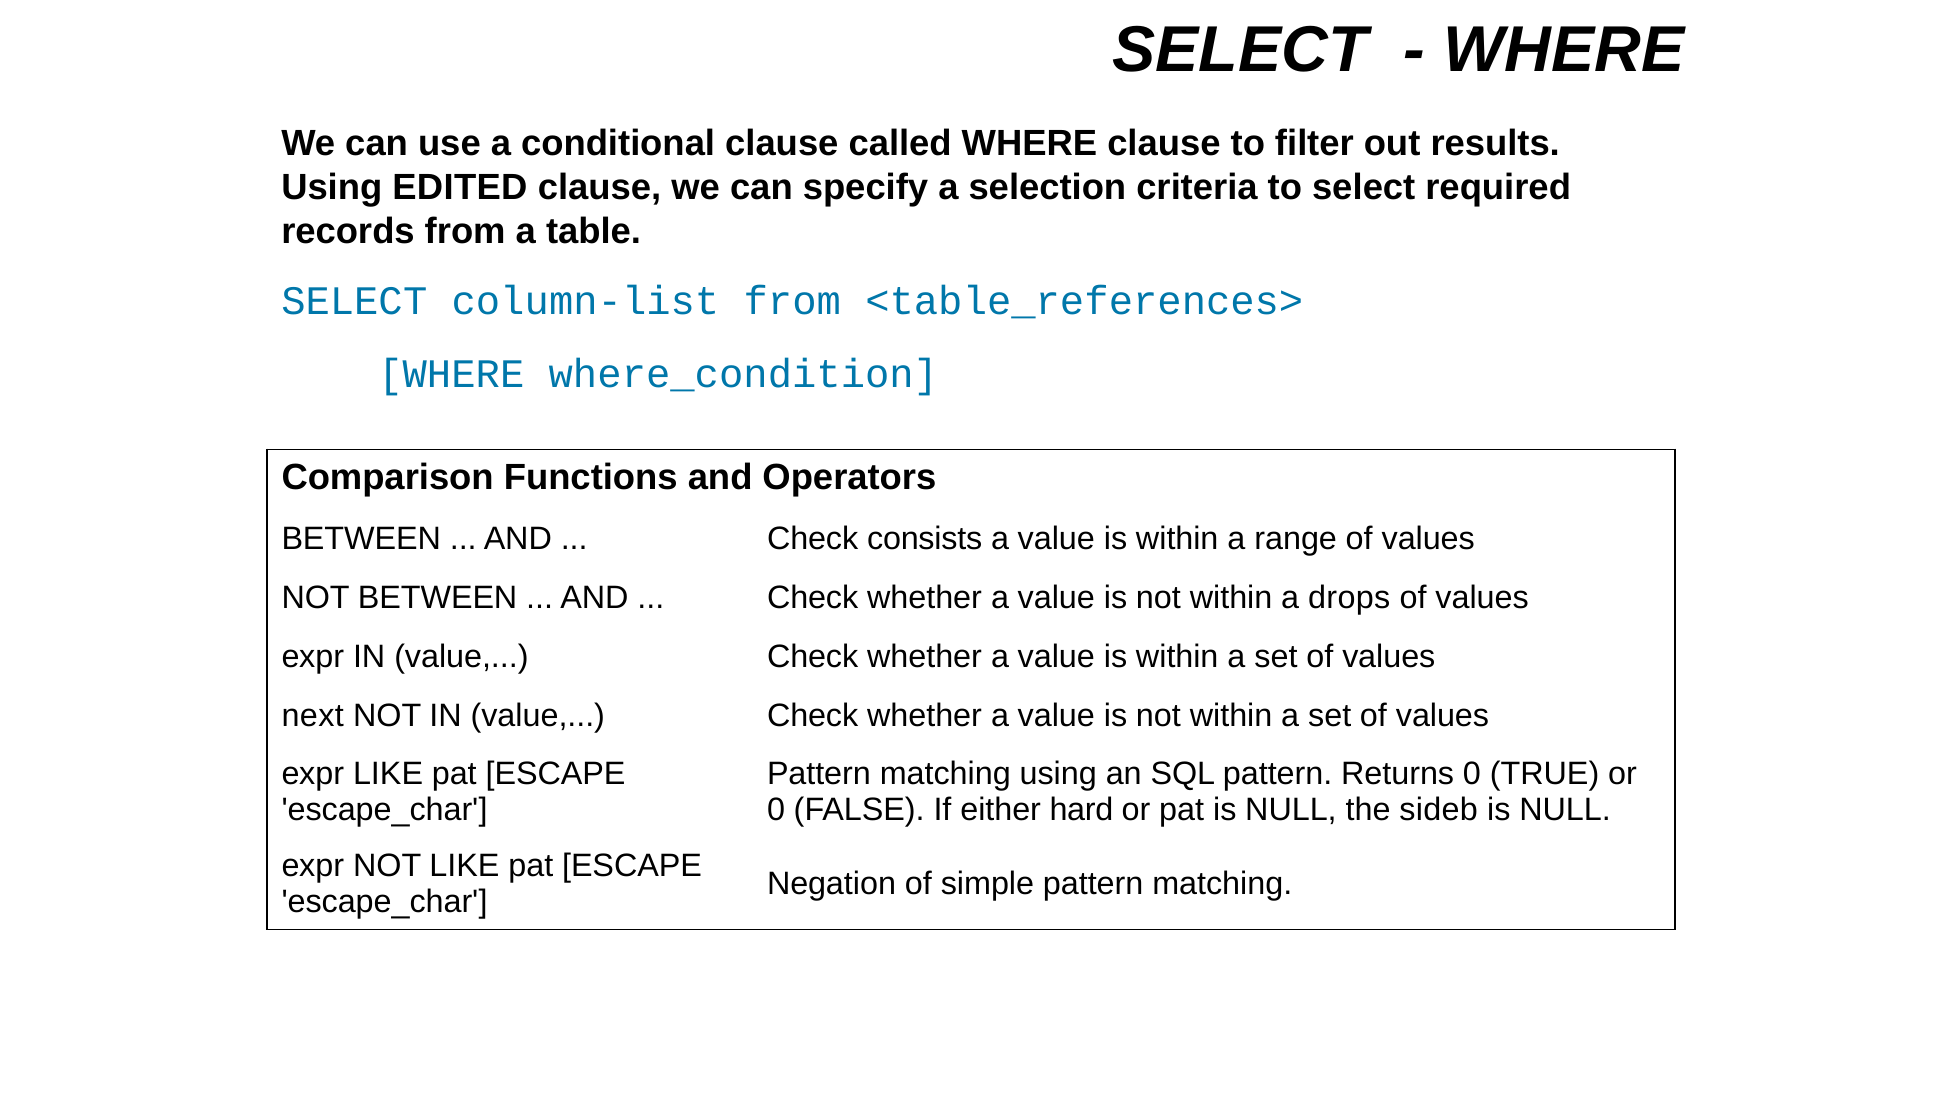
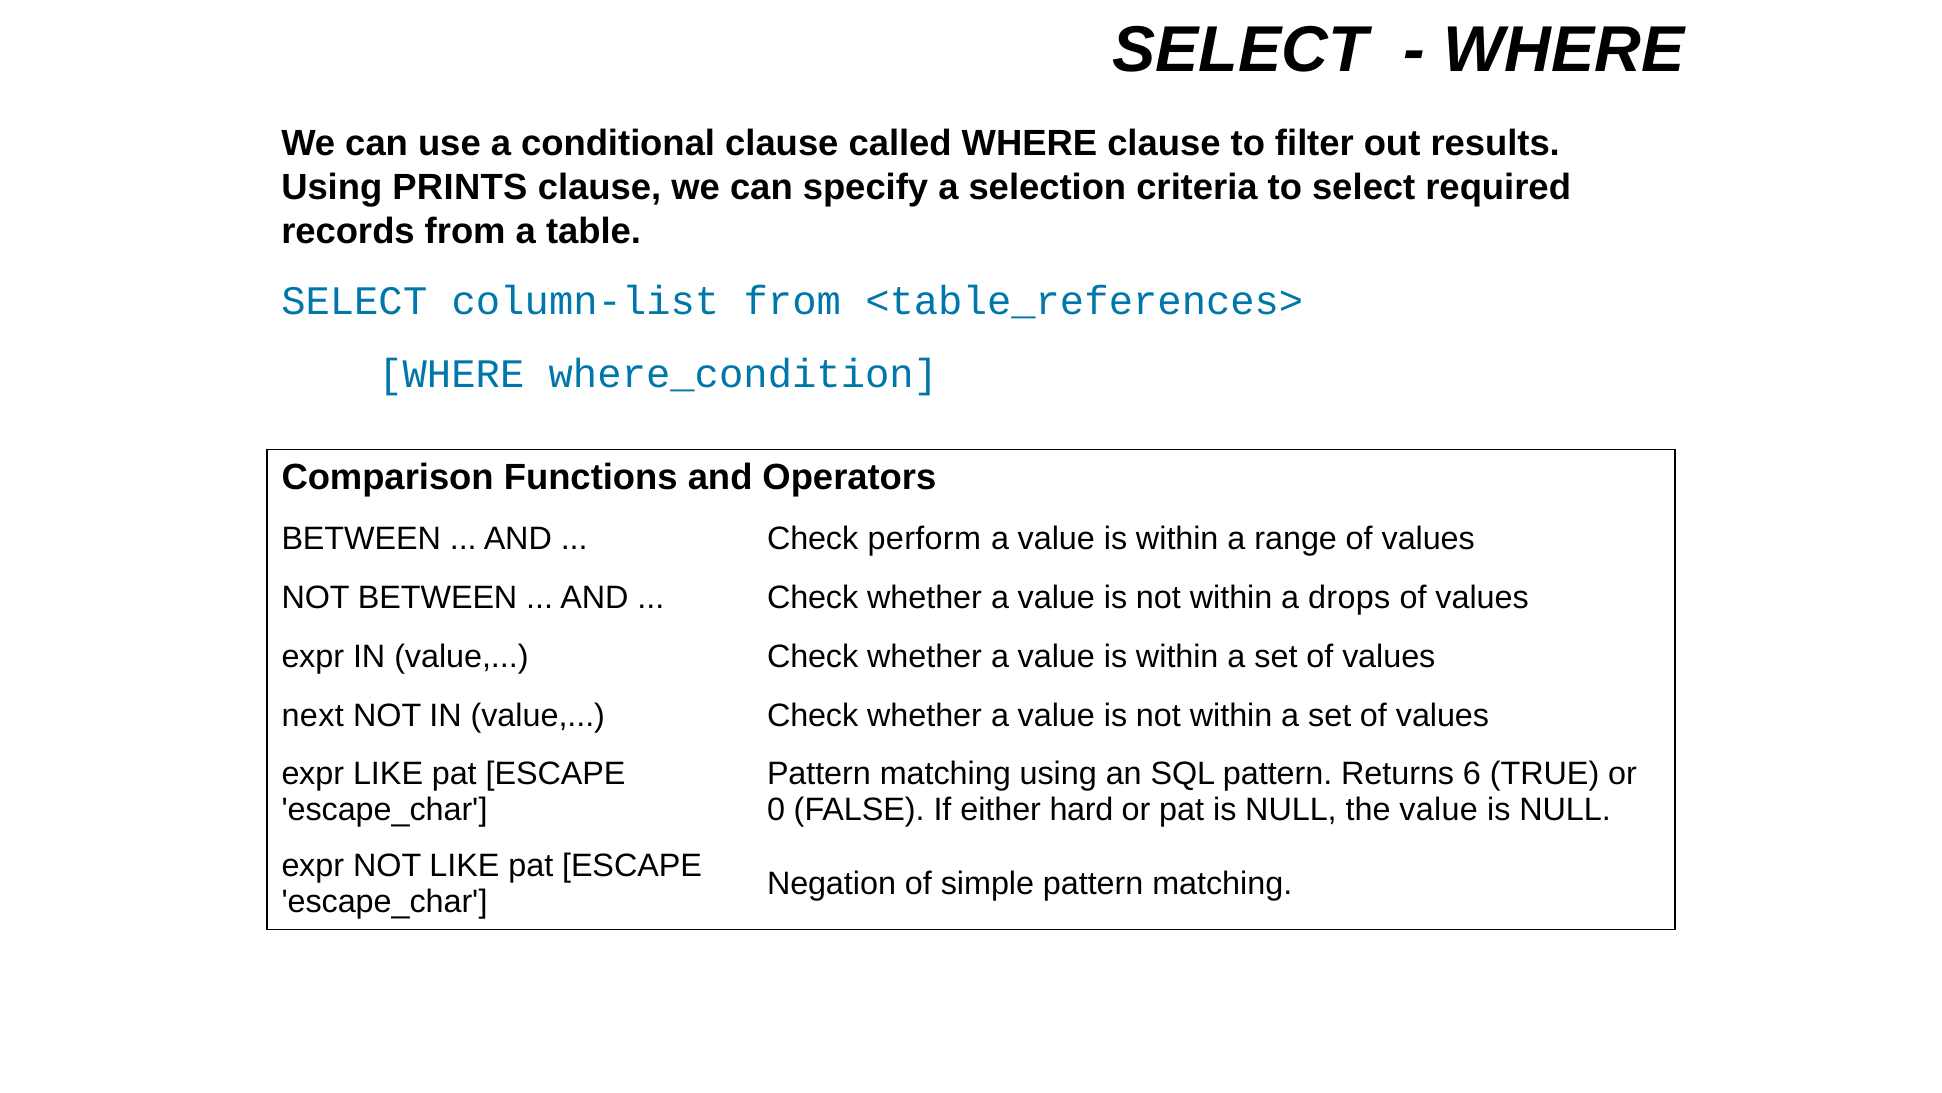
EDITED: EDITED -> PRINTS
consists: consists -> perform
Returns 0: 0 -> 6
the sideb: sideb -> value
